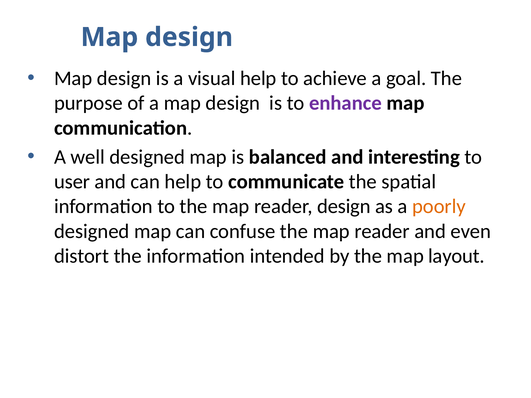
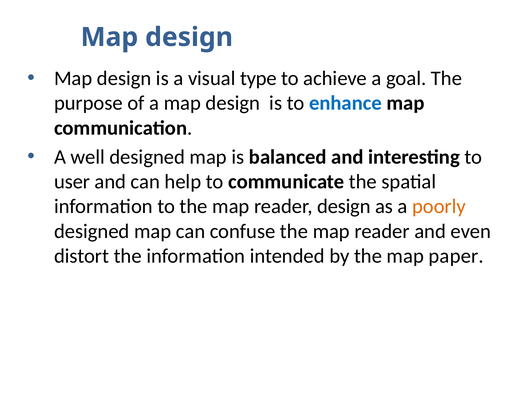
visual help: help -> type
enhance colour: purple -> blue
layout: layout -> paper
